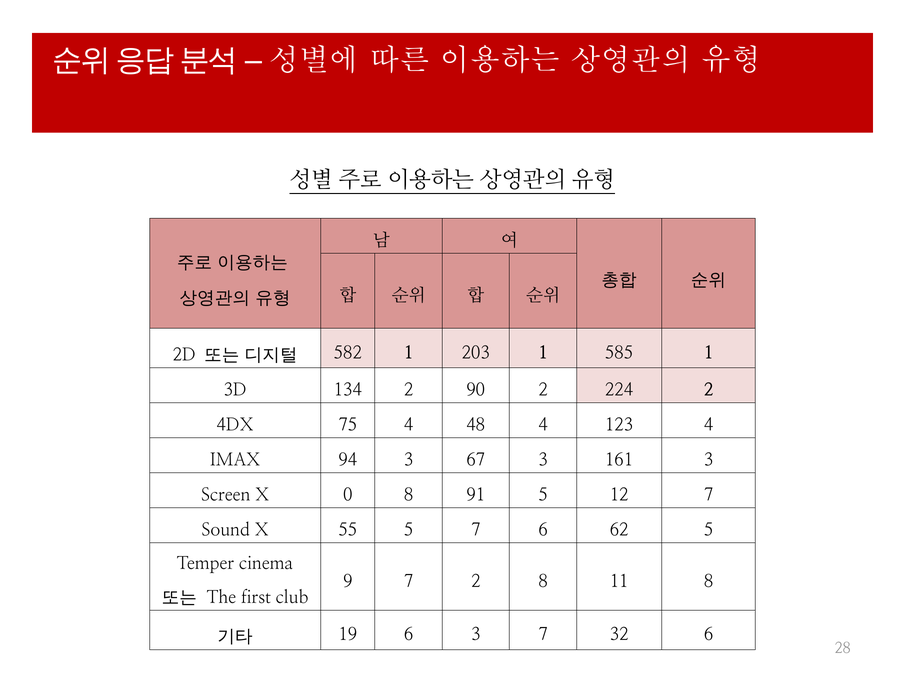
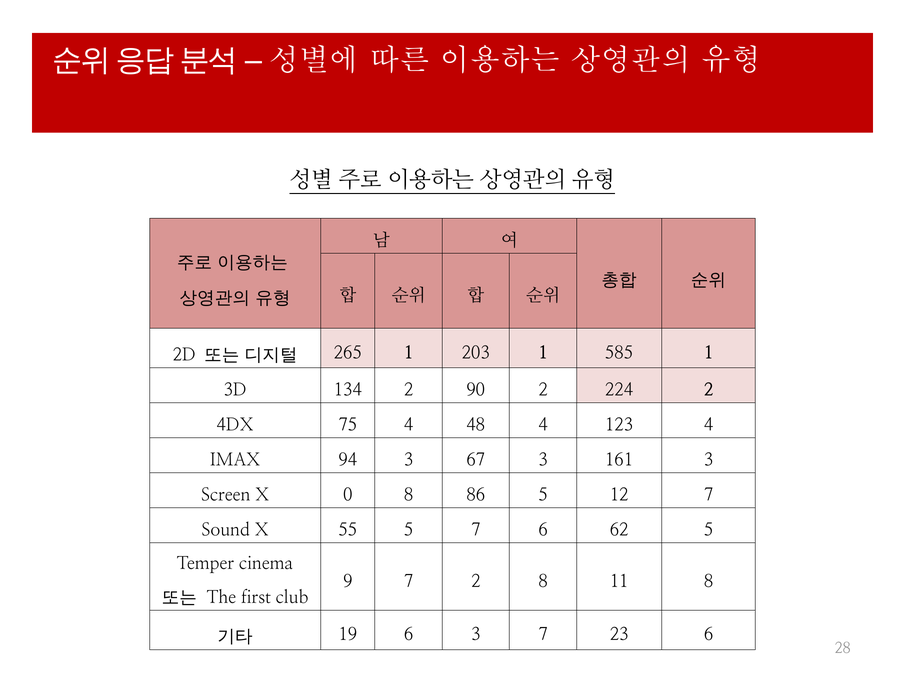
582: 582 -> 265
91: 91 -> 86
32: 32 -> 23
